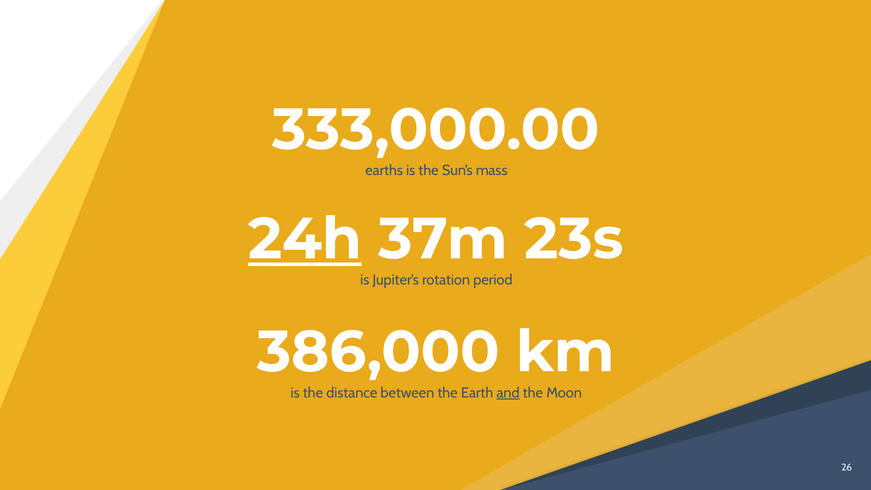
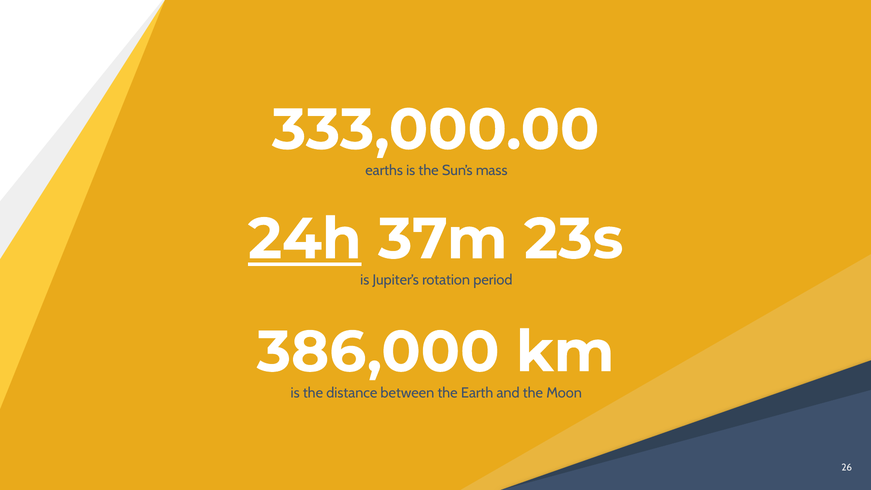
and underline: present -> none
